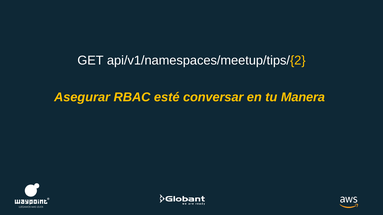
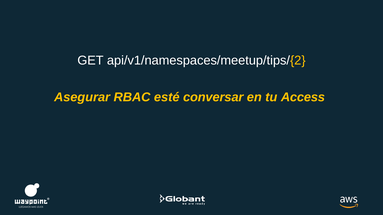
Manera: Manera -> Access
